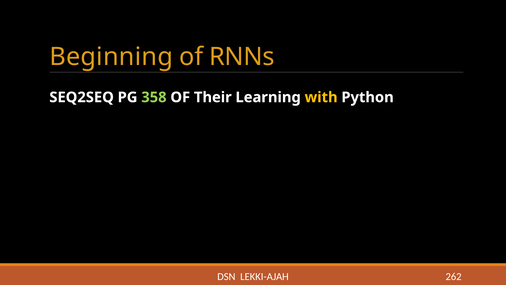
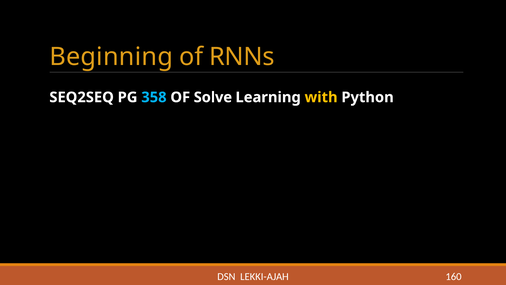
358 colour: light green -> light blue
Their: Their -> Solve
262: 262 -> 160
